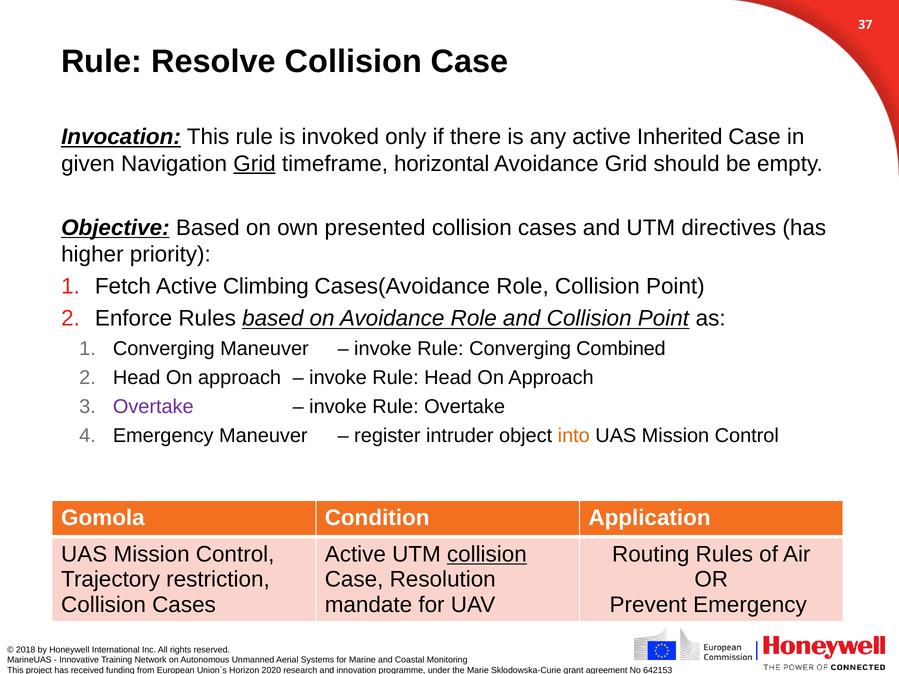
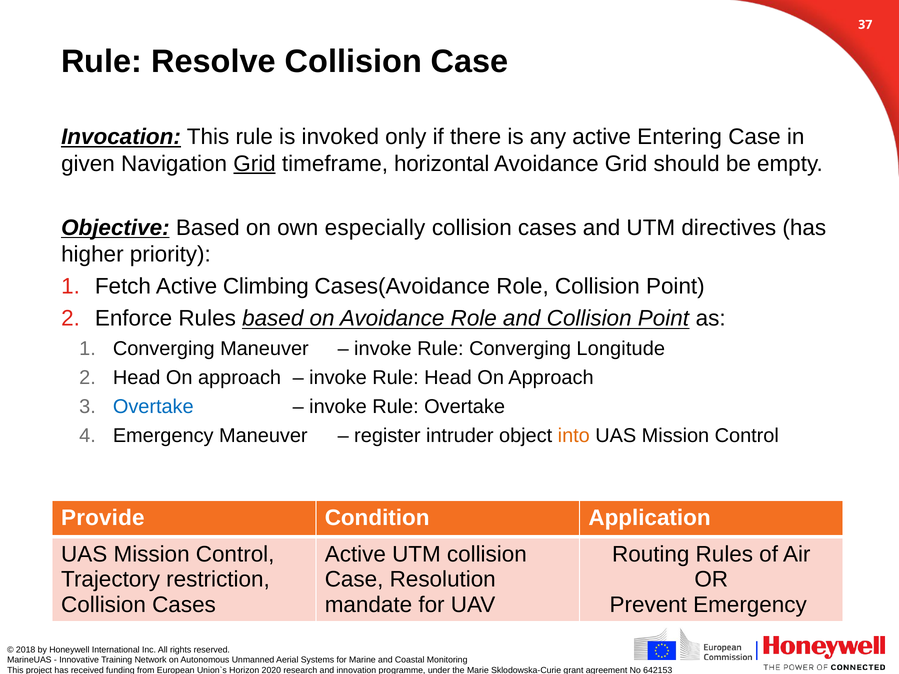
Inherited: Inherited -> Entering
presented: presented -> especially
Combined: Combined -> Longitude
Overtake at (153, 407) colour: purple -> blue
Gomola: Gomola -> Provide
collision at (487, 554) underline: present -> none
